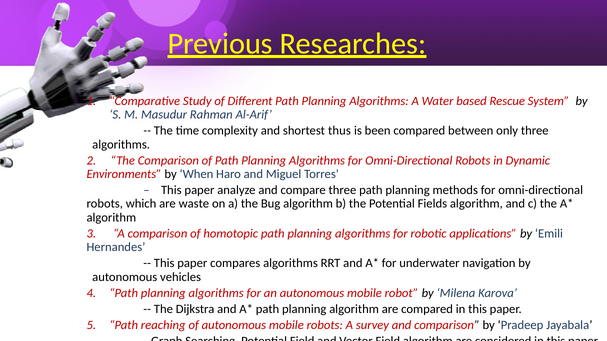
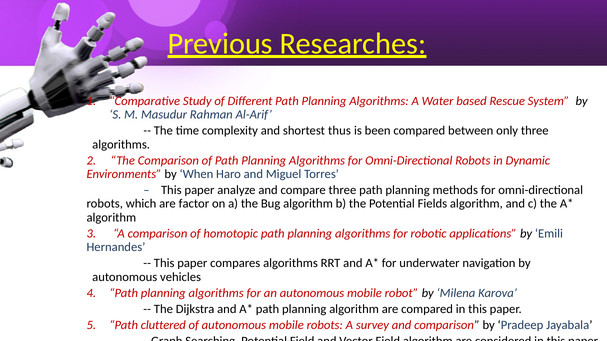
waste: waste -> factor
reaching: reaching -> cluttered
